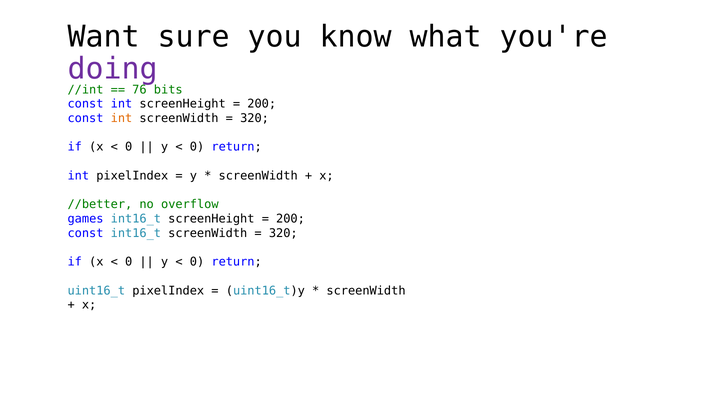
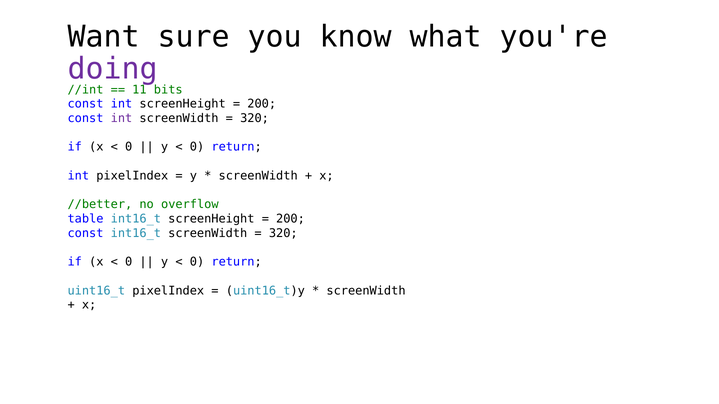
76: 76 -> 11
int at (121, 118) colour: orange -> purple
games: games -> table
